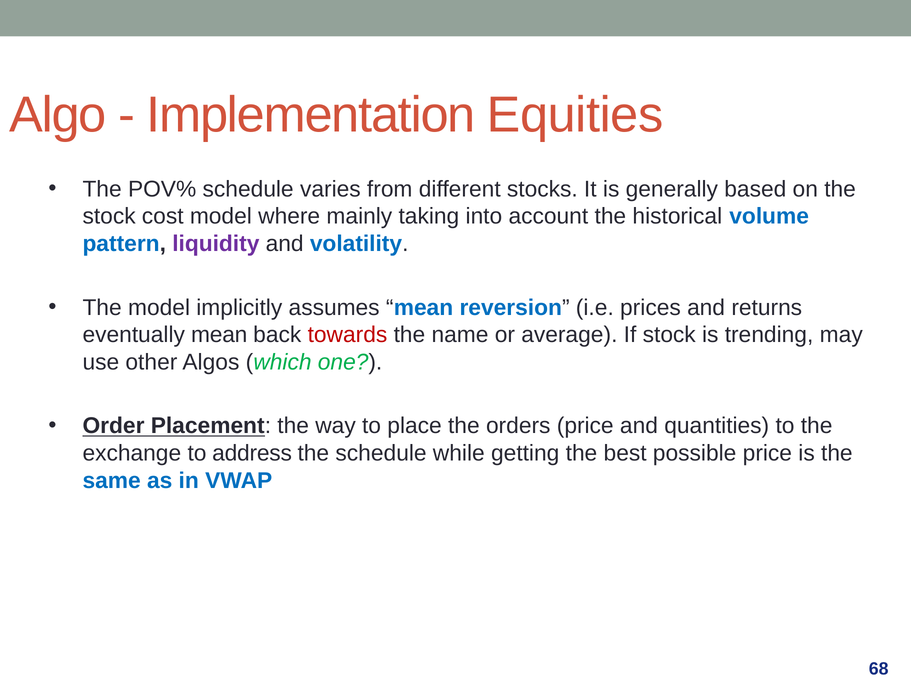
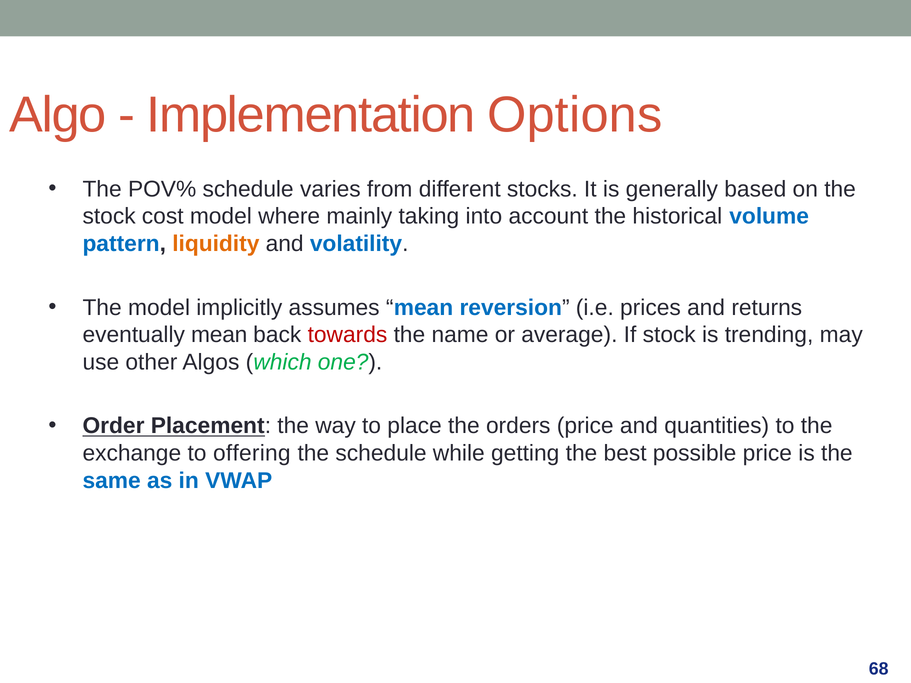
Equities: Equities -> Options
liquidity colour: purple -> orange
address: address -> offering
